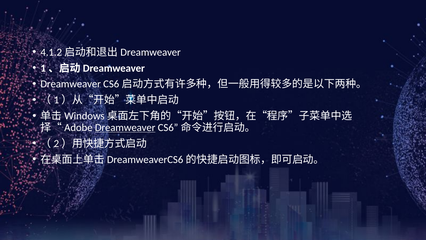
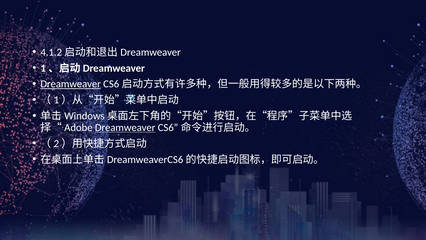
Dreamweaver at (71, 84) underline: none -> present
